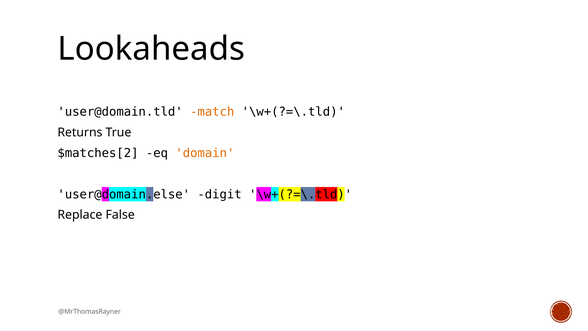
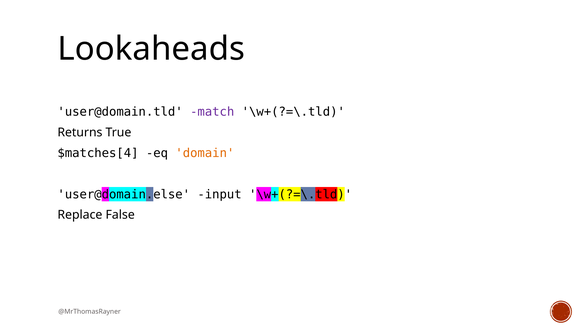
match colour: orange -> purple
$matches[2: $matches[2 -> $matches[4
digit: digit -> input
